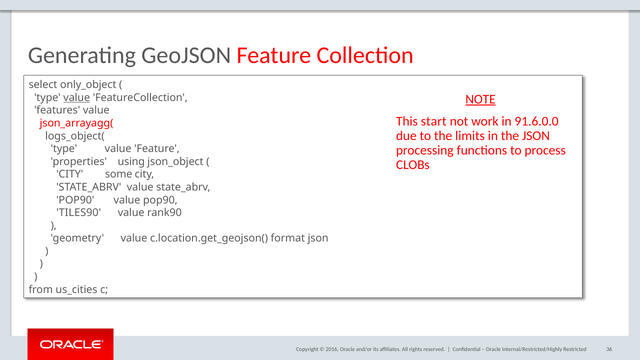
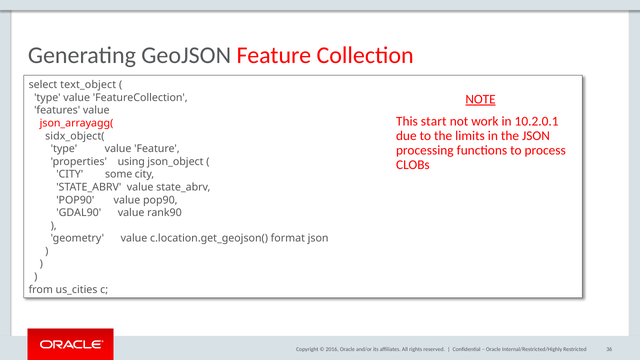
only_object: only_object -> text_object
value at (77, 98) underline: present -> none
91.6.0.0: 91.6.0.0 -> 10.2.0.1
logs_object(: logs_object( -> sidx_object(
TILES90: TILES90 -> GDAL90
